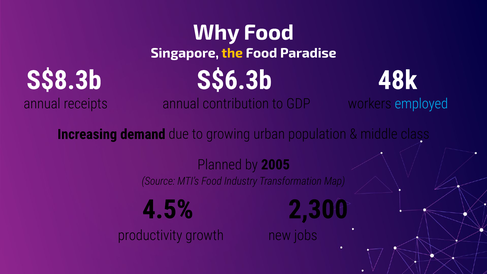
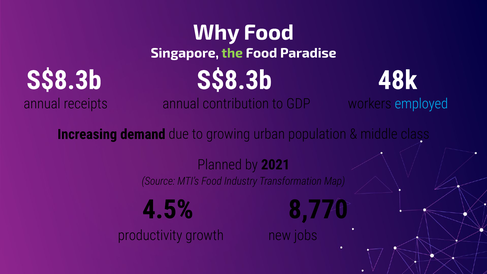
the colour: yellow -> light green
S$8.3b S$6.3b: S$6.3b -> S$8.3b
2005: 2005 -> 2021
2,300: 2,300 -> 8,770
